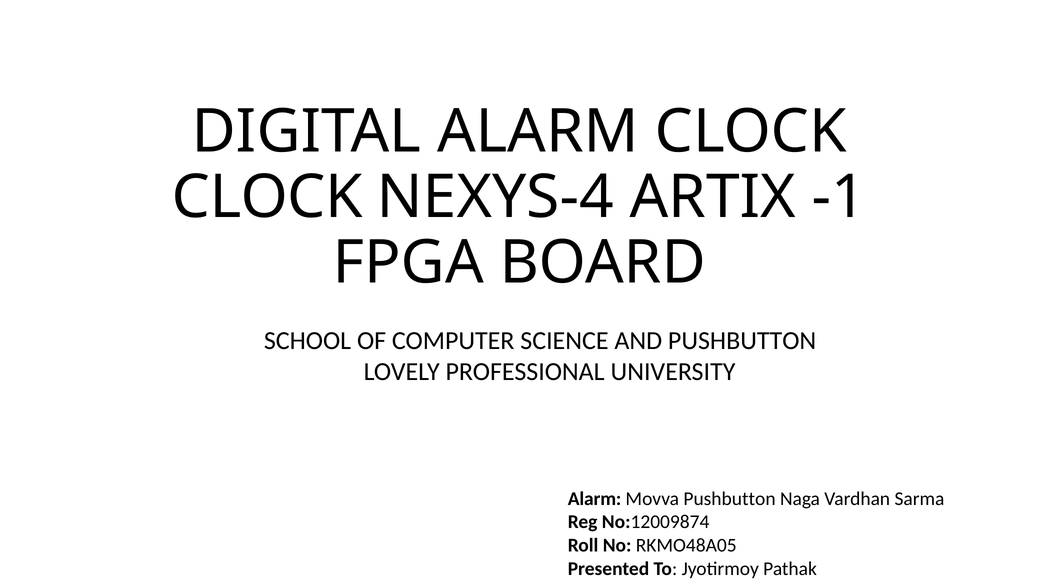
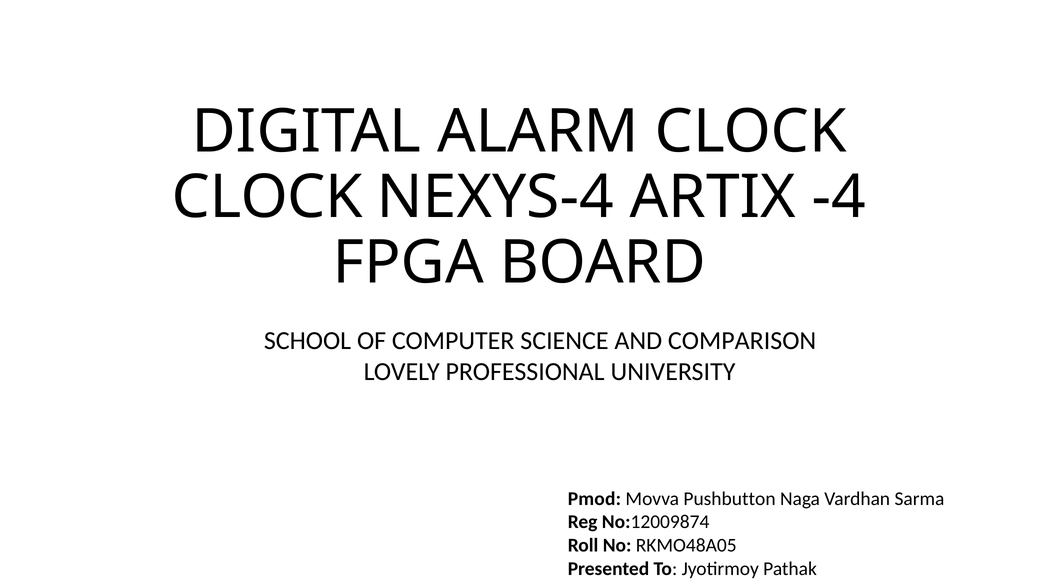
-1: -1 -> -4
AND PUSHBUTTON: PUSHBUTTON -> COMPARISON
Alarm at (595, 499): Alarm -> Pmod
